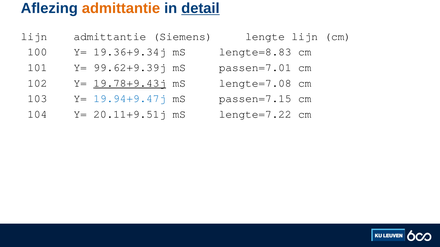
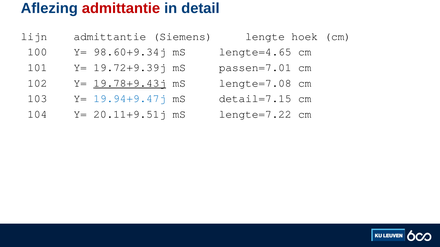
admittantie at (121, 8) colour: orange -> red
detail underline: present -> none
lengte lijn: lijn -> hoek
19.36+9.34j: 19.36+9.34j -> 98.60+9.34j
lengte=8.83: lengte=8.83 -> lengte=4.65
99.62+9.39j: 99.62+9.39j -> 19.72+9.39j
passen=7.15: passen=7.15 -> detail=7.15
